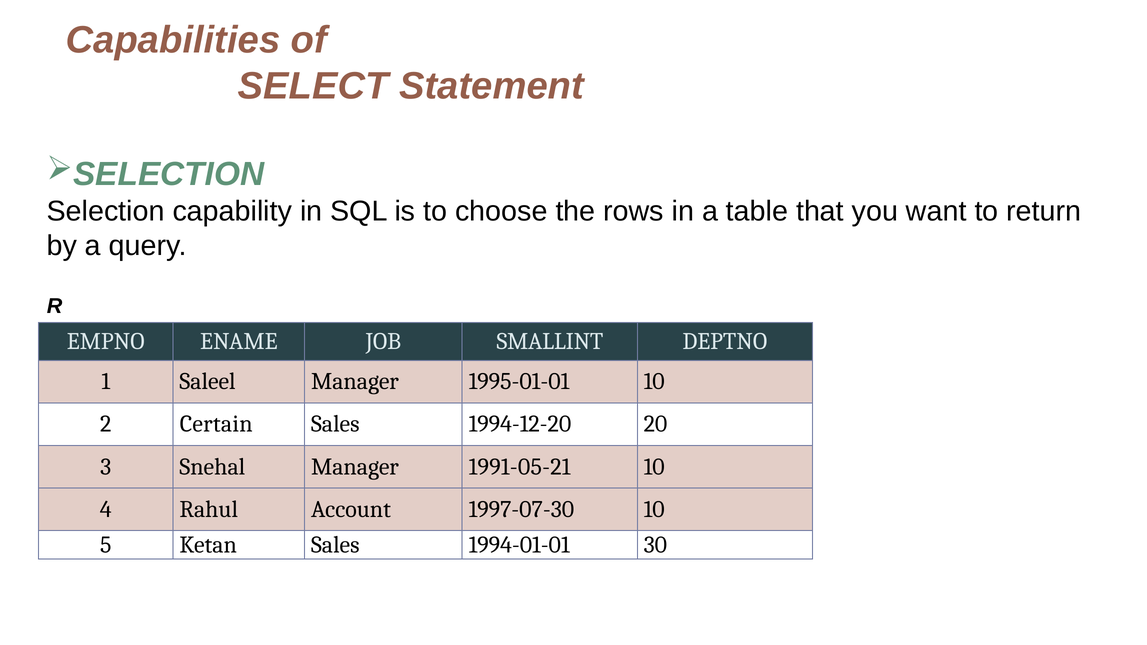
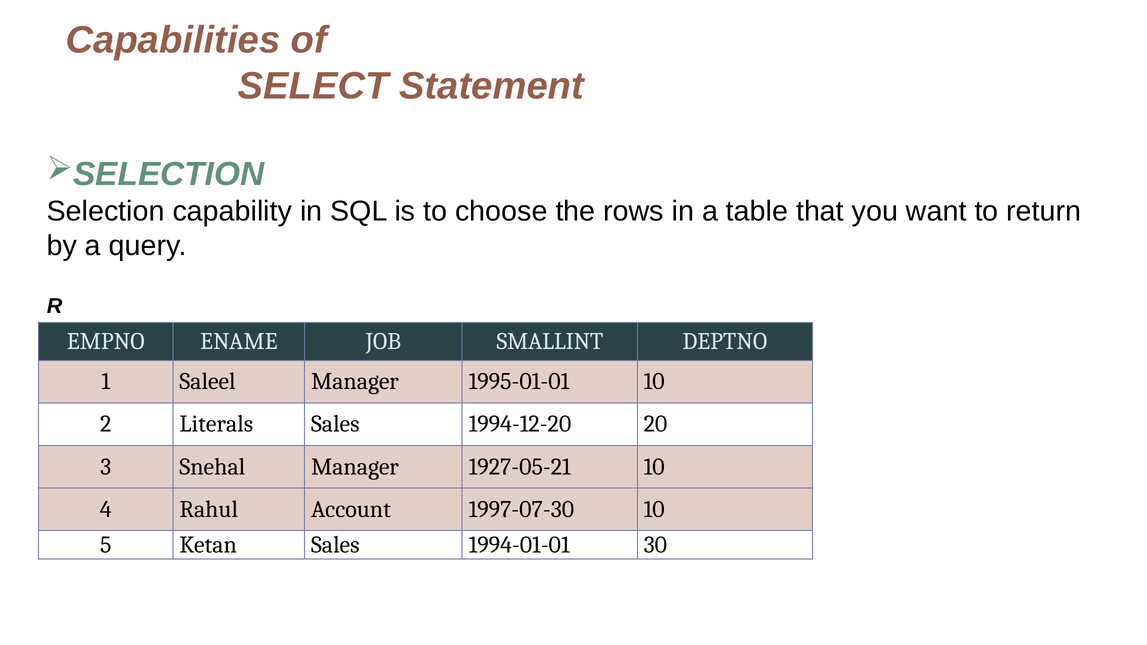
Certain: Certain -> Literals
1991-05-21: 1991-05-21 -> 1927-05-21
